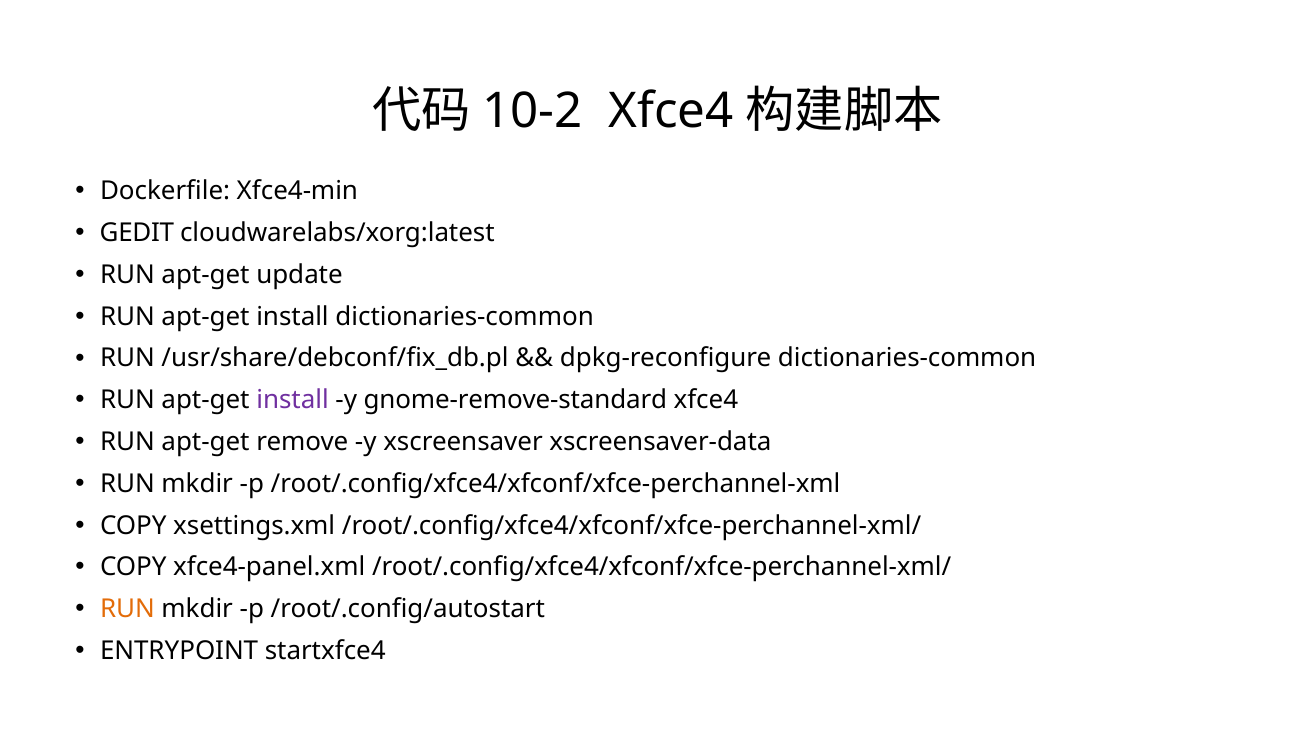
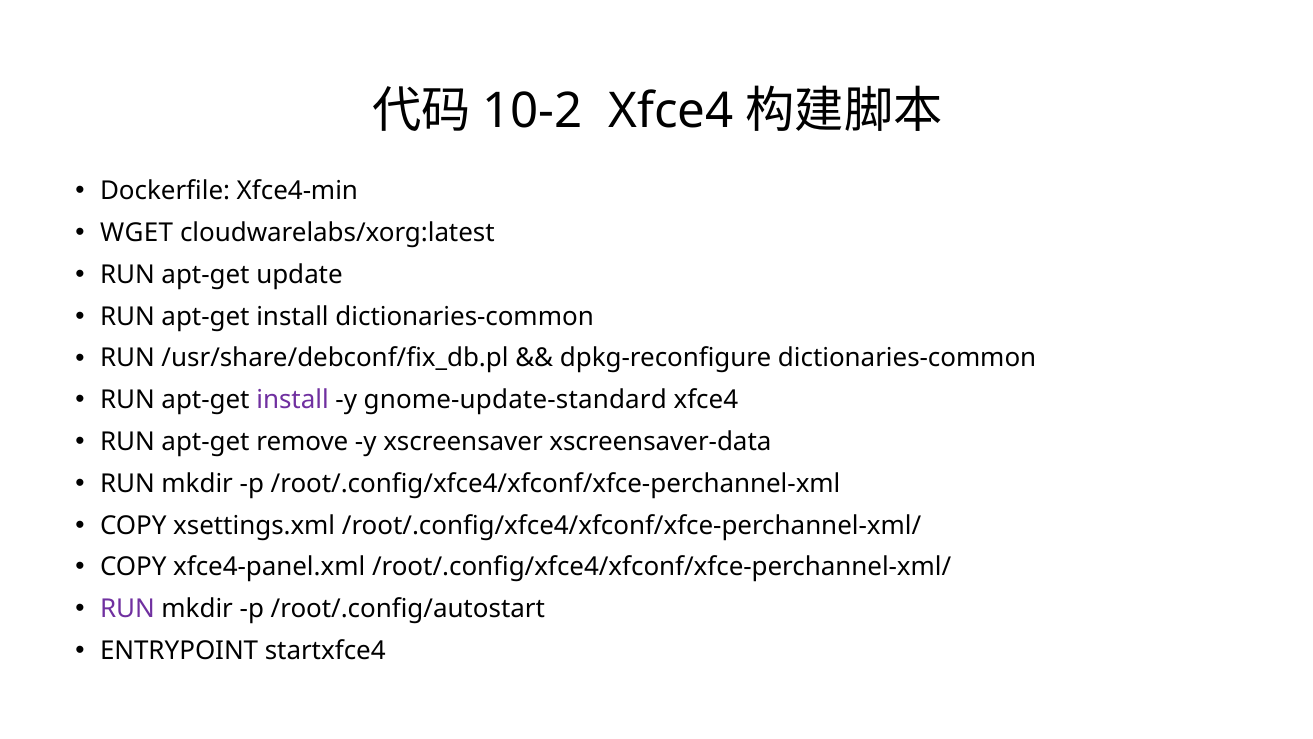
GEDIT: GEDIT -> WGET
gnome-remove-standard: gnome-remove-standard -> gnome-update-standard
RUN at (127, 609) colour: orange -> purple
